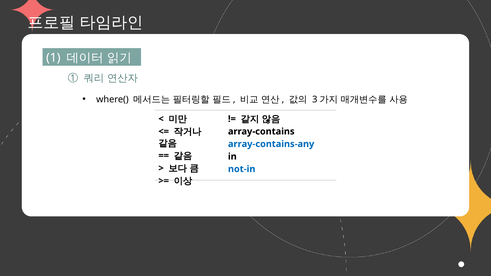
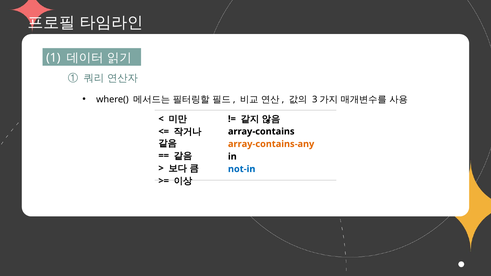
array-contains-any colour: blue -> orange
